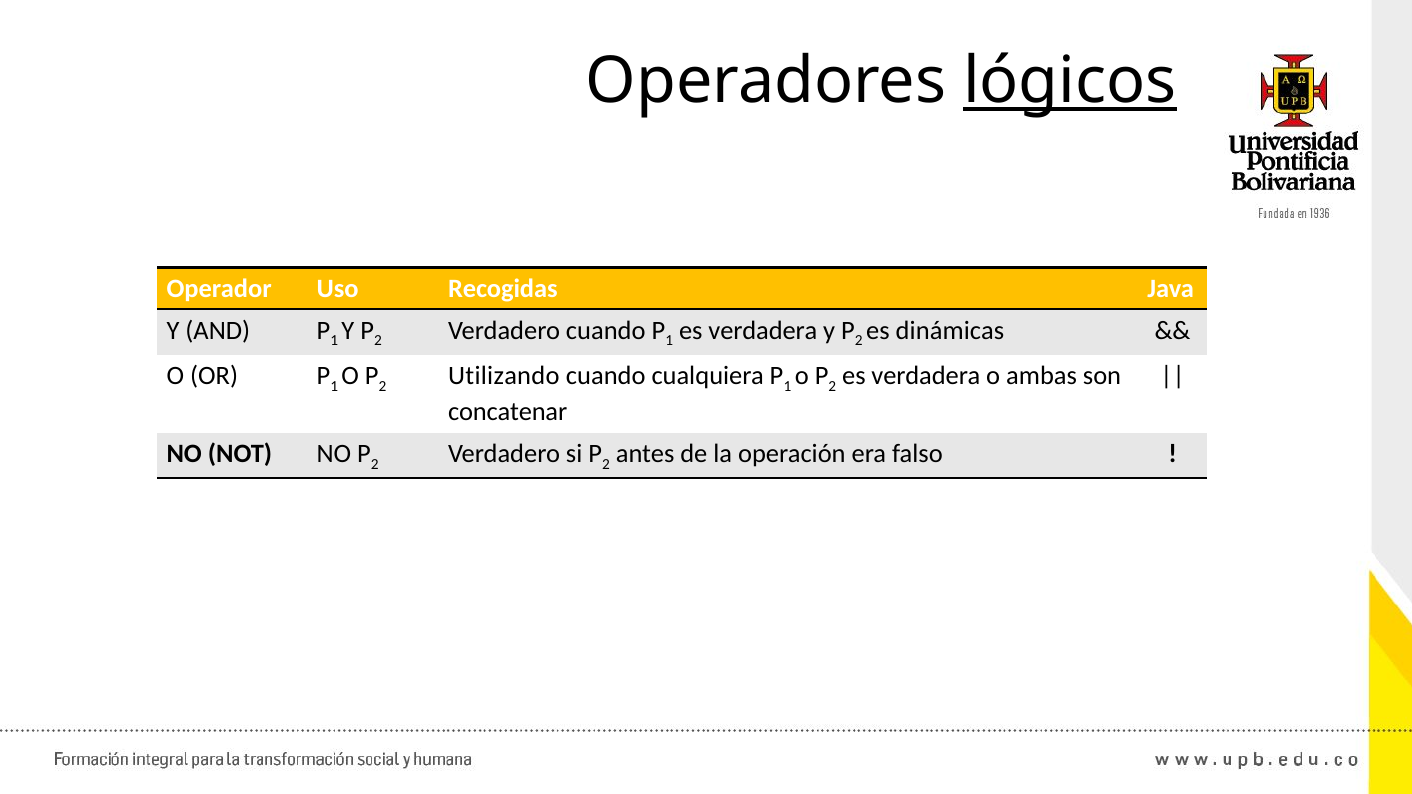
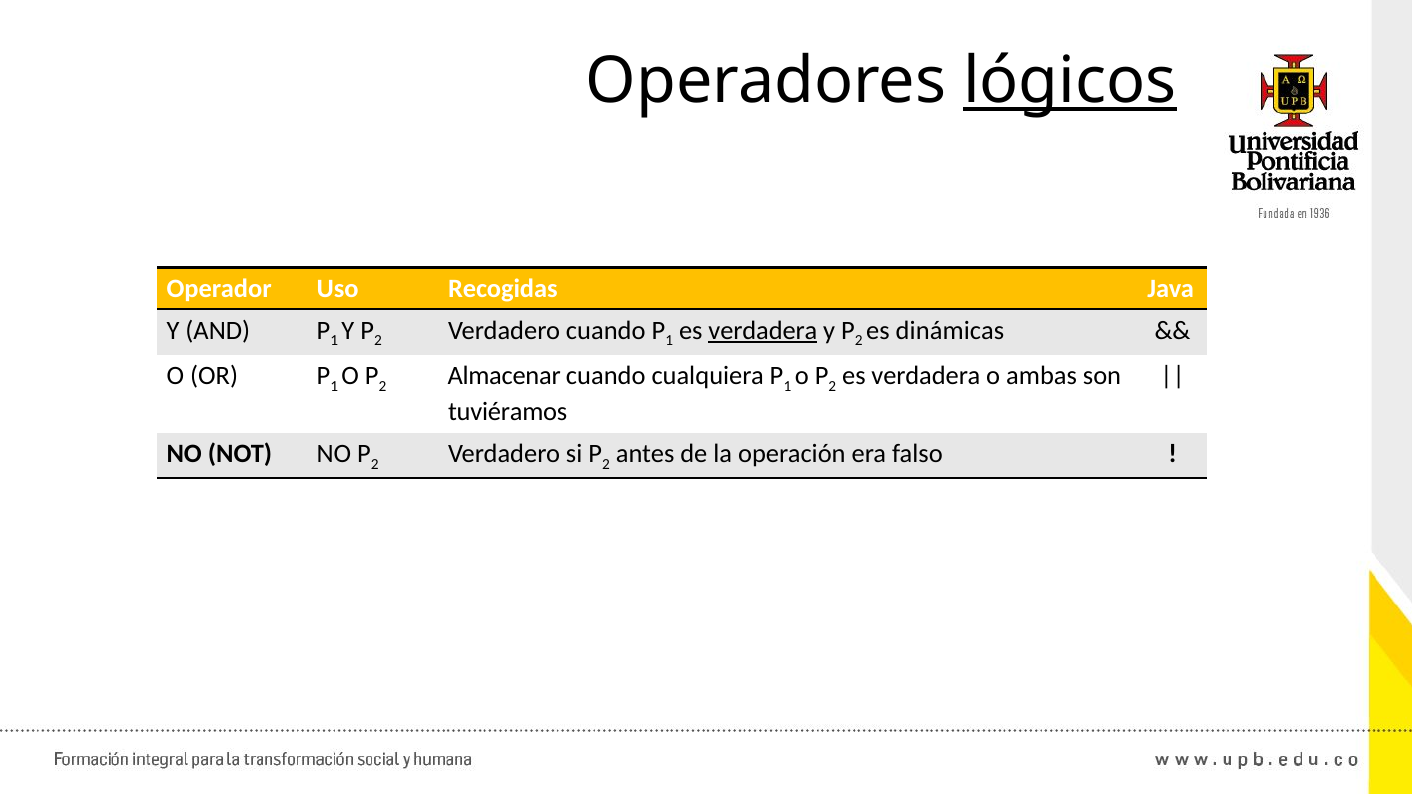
verdadera at (763, 331) underline: none -> present
Utilizando: Utilizando -> Almacenar
concatenar: concatenar -> tuviéramos
